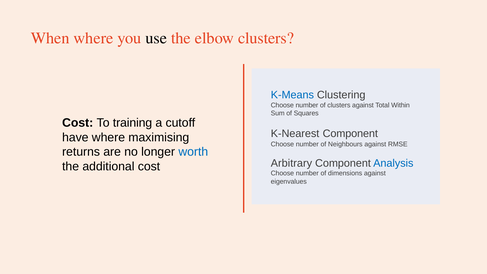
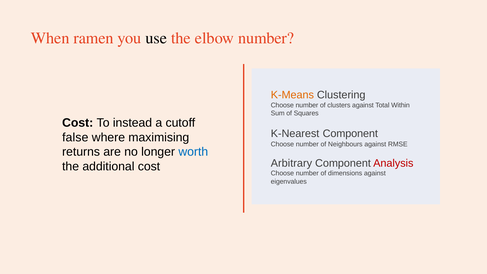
When where: where -> ramen
elbow clusters: clusters -> number
K-Means colour: blue -> orange
training: training -> instead
have: have -> false
Analysis colour: blue -> red
